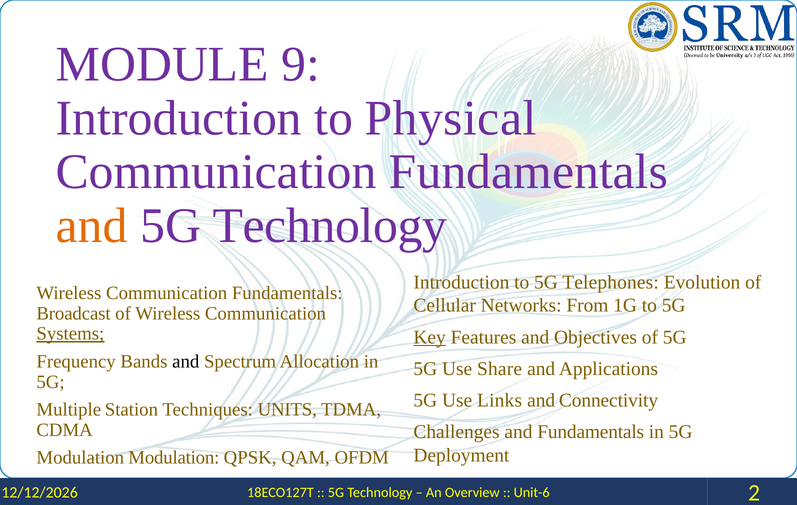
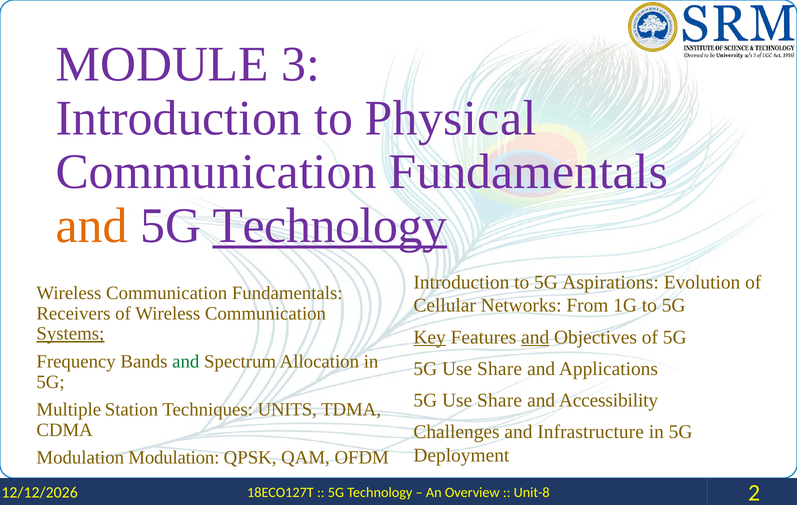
9: 9 -> 3
Technology at (330, 226) underline: none -> present
Telephones: Telephones -> Aspirations
Broadcast: Broadcast -> Receivers
and at (535, 337) underline: none -> present
and at (186, 362) colour: black -> green
Links at (500, 400): Links -> Share
Connectivity: Connectivity -> Accessibility
and Fundamentals: Fundamentals -> Infrastructure
Unit-6: Unit-6 -> Unit-8
